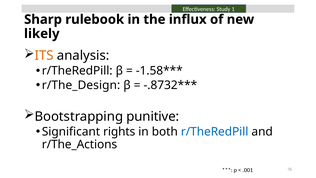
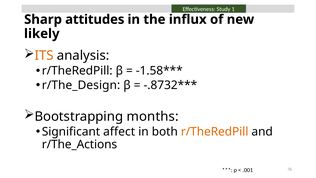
rulebook: rulebook -> attitudes
punitive: punitive -> months
rights: rights -> affect
r/TheRedPill at (215, 132) colour: blue -> orange
